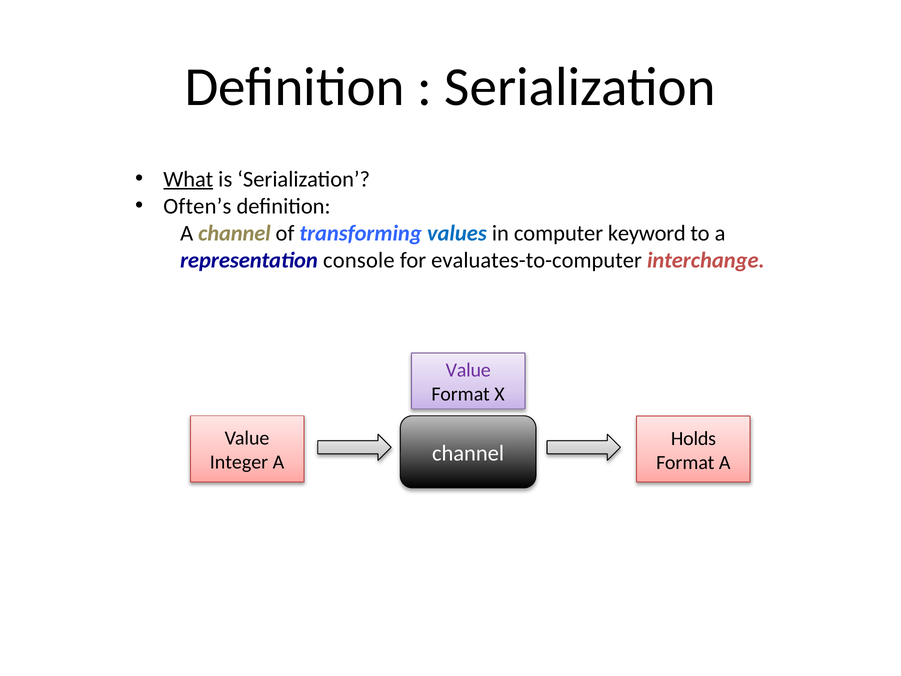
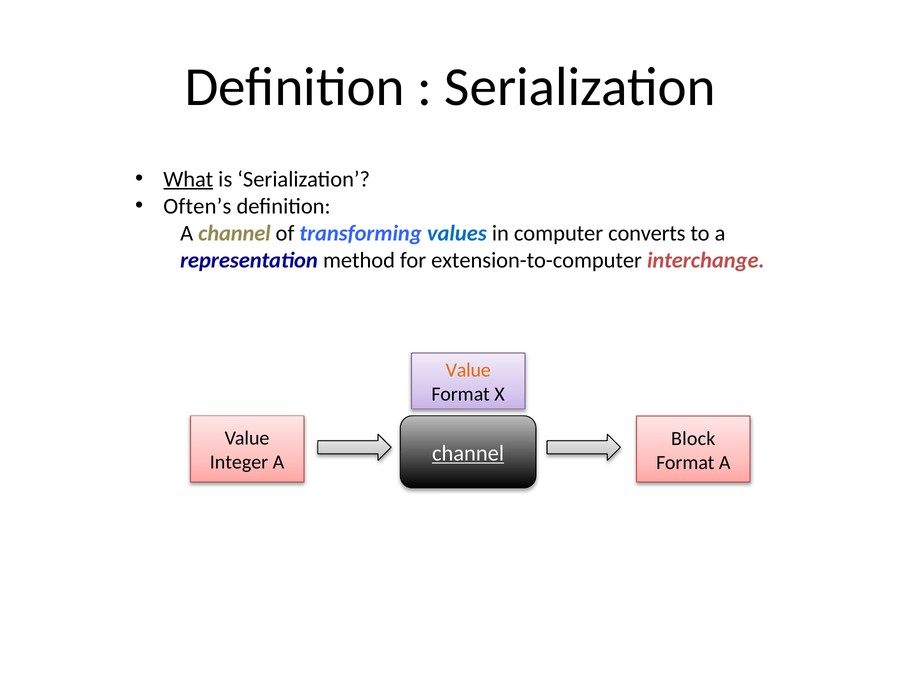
keyword: keyword -> converts
console: console -> method
evaluates-to-computer: evaluates-to-computer -> extension-to-computer
Value at (468, 370) colour: purple -> orange
Holds: Holds -> Block
channel at (468, 453) underline: none -> present
